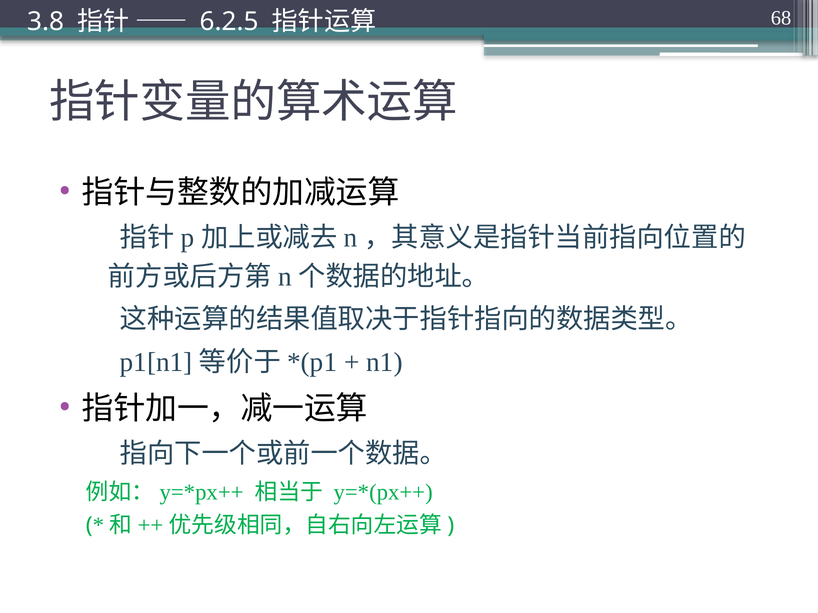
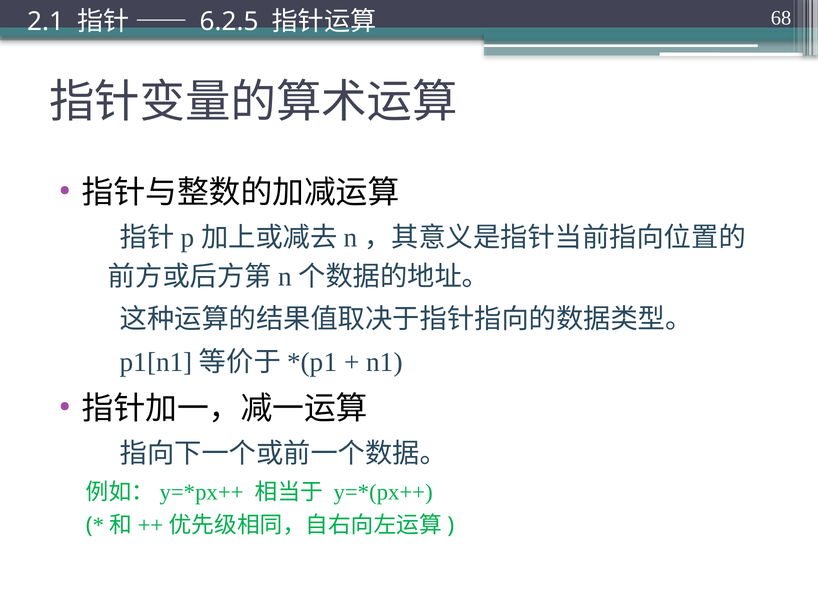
3.8: 3.8 -> 2.1
